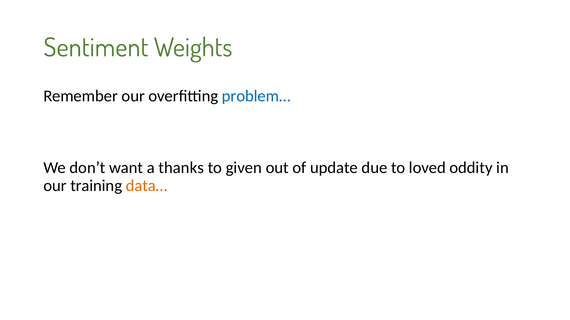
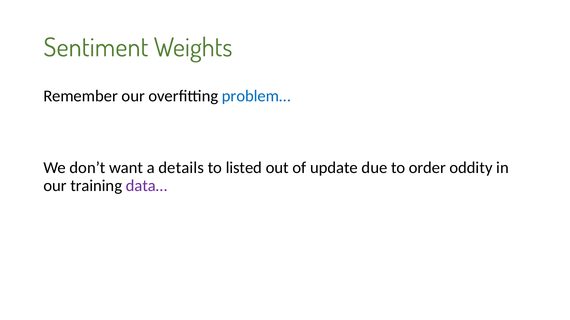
thanks: thanks -> details
given: given -> listed
loved: loved -> order
data… colour: orange -> purple
